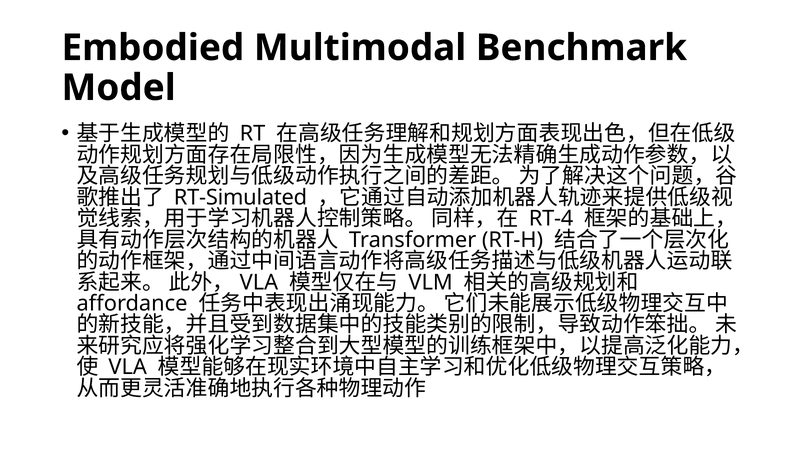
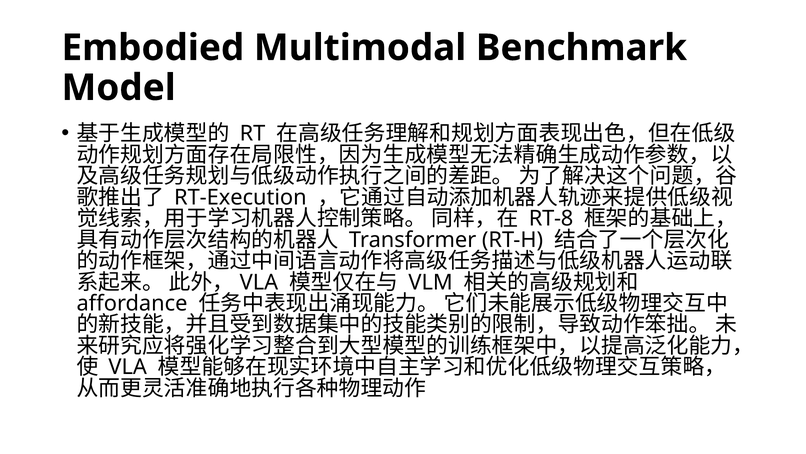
RT-Simulated: RT-Simulated -> RT-Execution
RT-4: RT-4 -> RT-8
